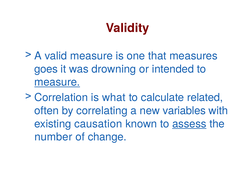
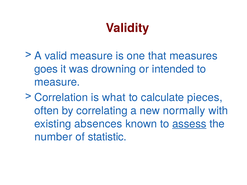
measure at (57, 82) underline: present -> none
related: related -> pieces
variables: variables -> normally
causation: causation -> absences
change: change -> statistic
